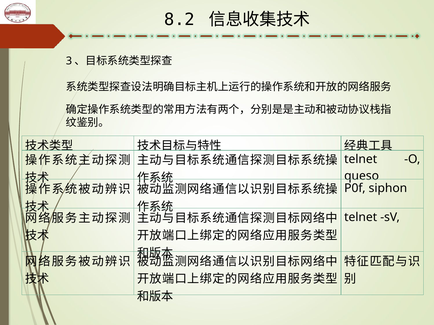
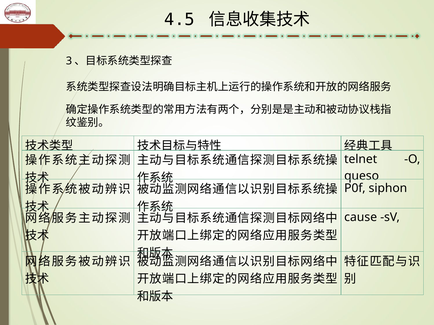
8.2: 8.2 -> 4.5
telnet at (361, 217): telnet -> cause
